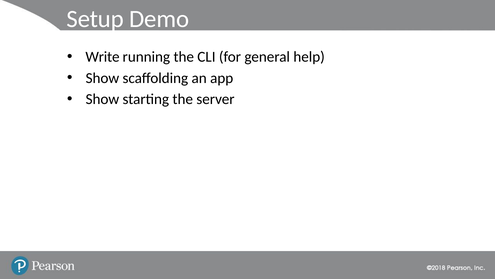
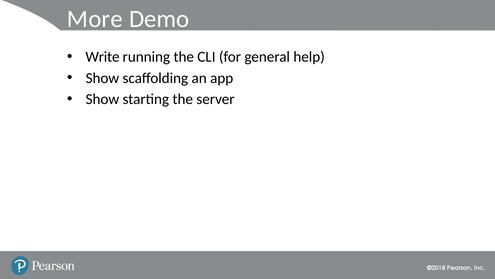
Setup: Setup -> More
